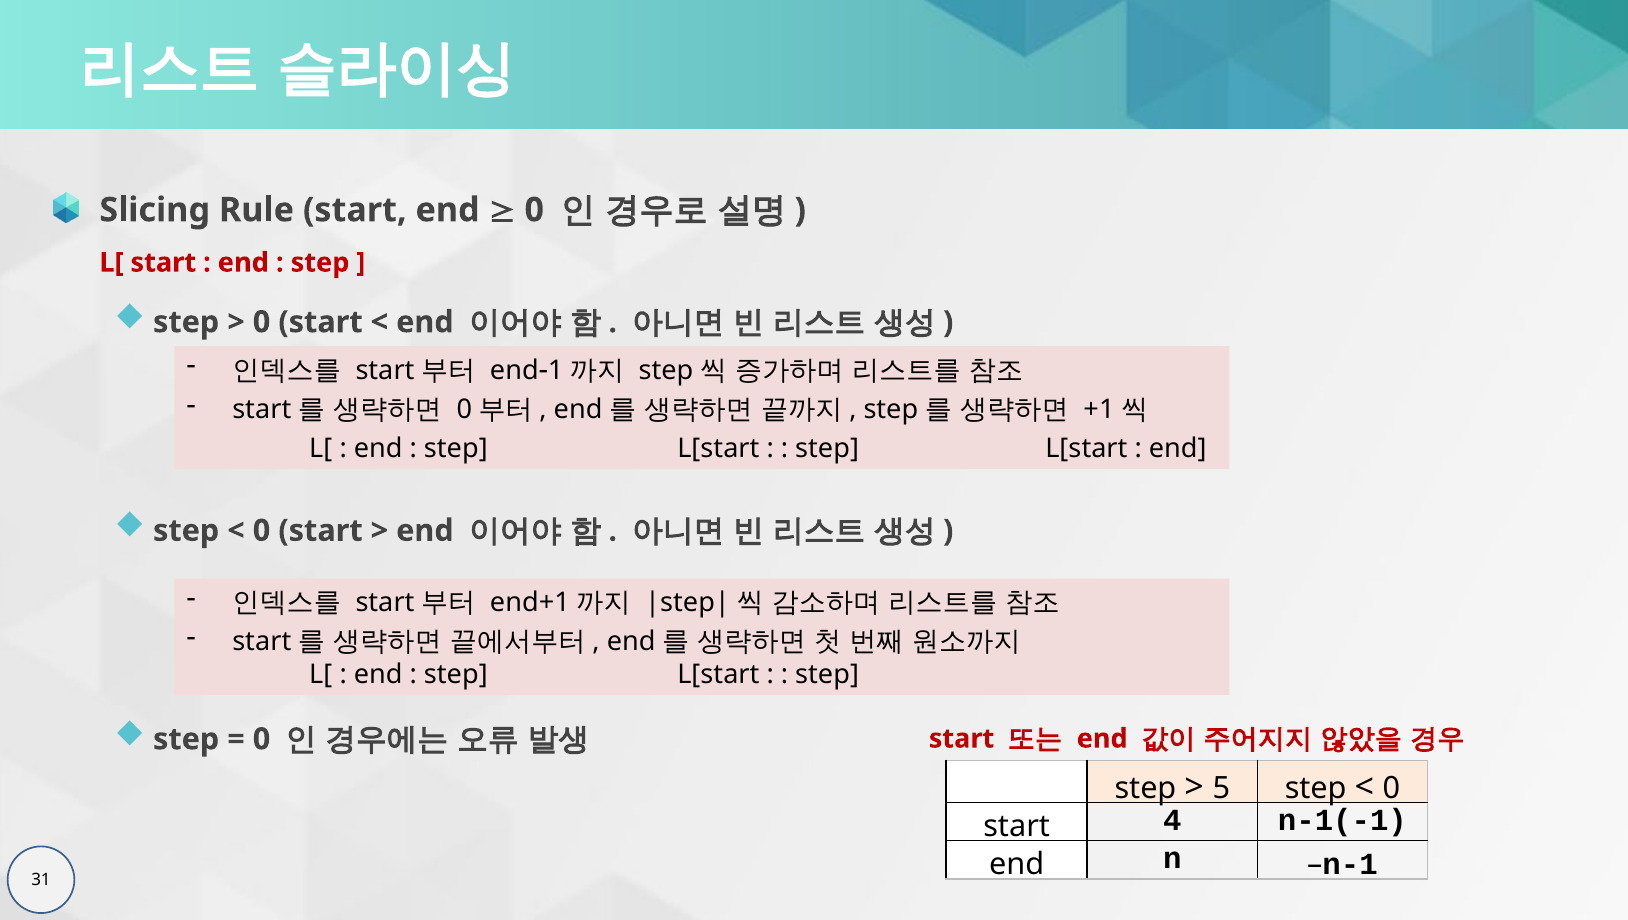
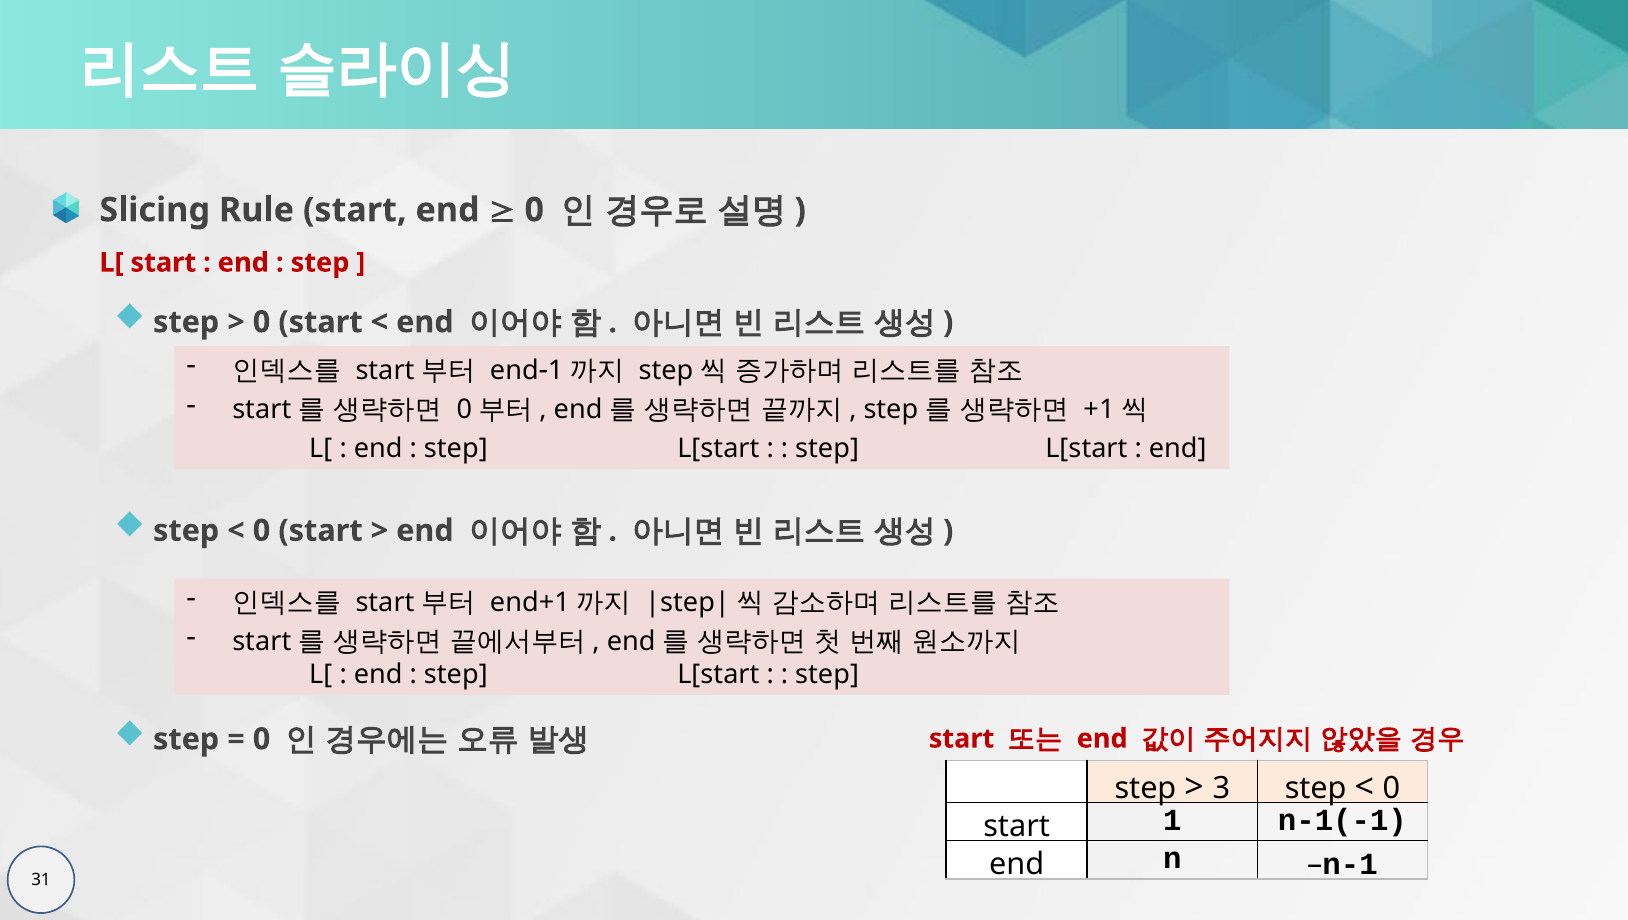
5: 5 -> 3
4: 4 -> 1
